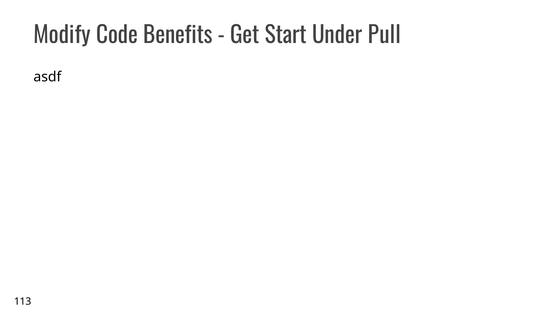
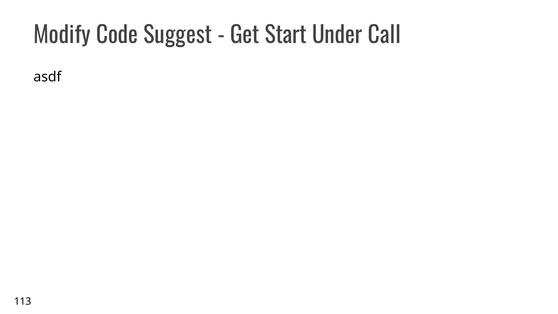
Benefits: Benefits -> Suggest
Pull: Pull -> Call
